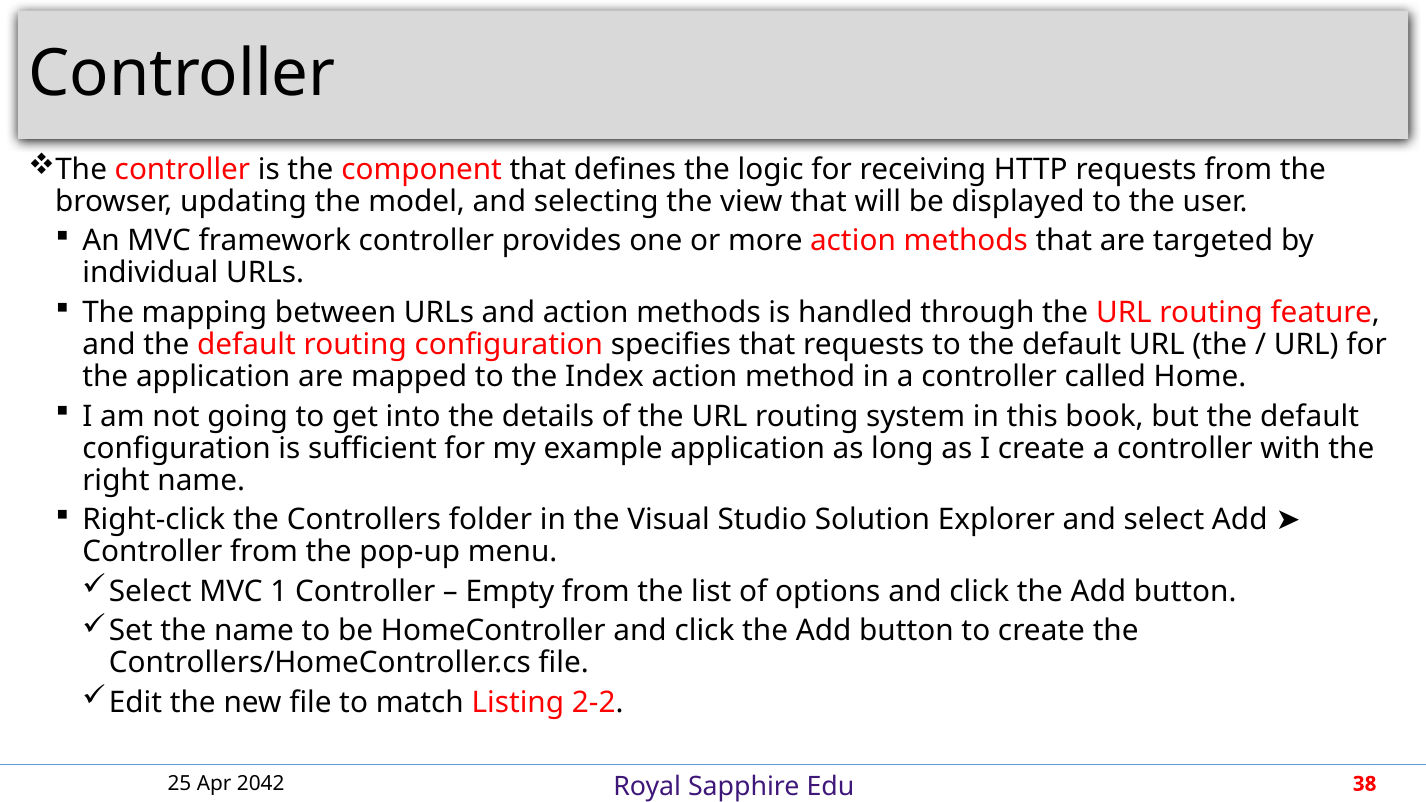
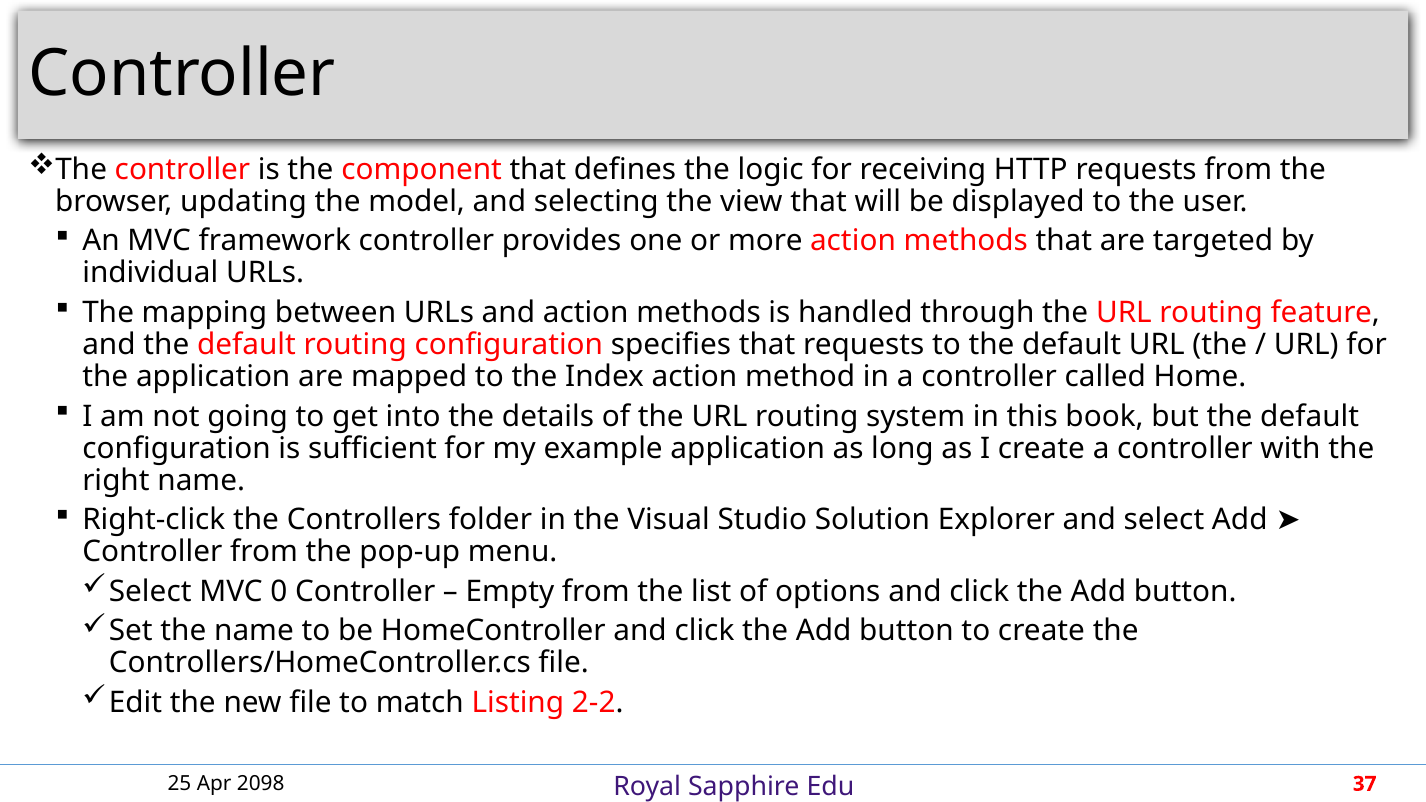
1: 1 -> 0
2042: 2042 -> 2098
38: 38 -> 37
